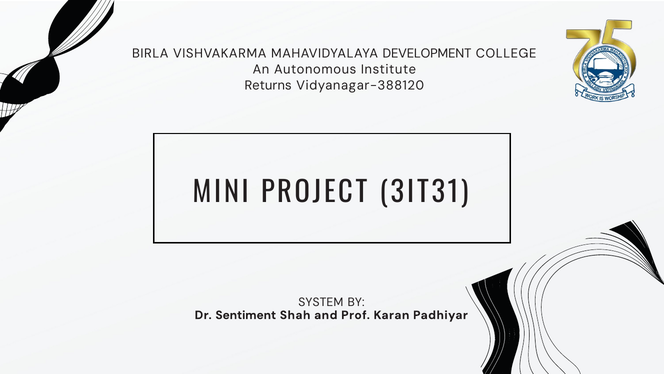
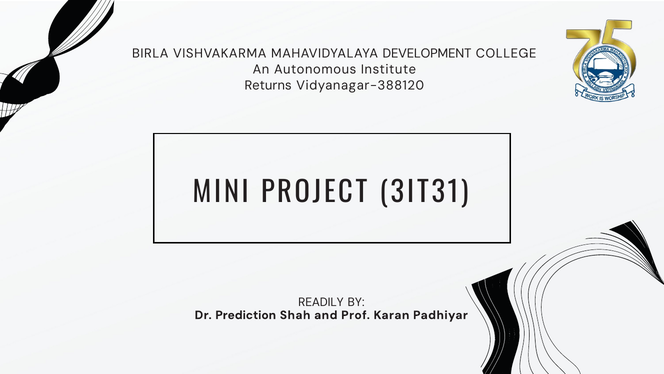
SYSTEM: SYSTEM -> READILY
Sentiment: Sentiment -> Prediction
